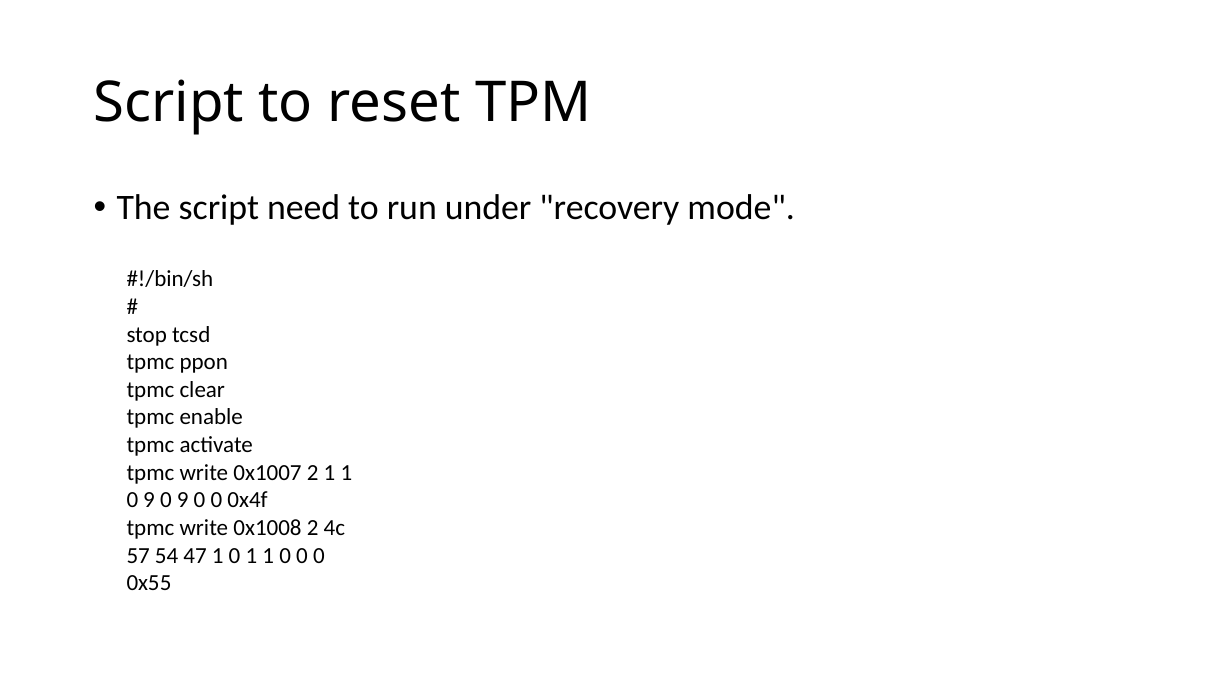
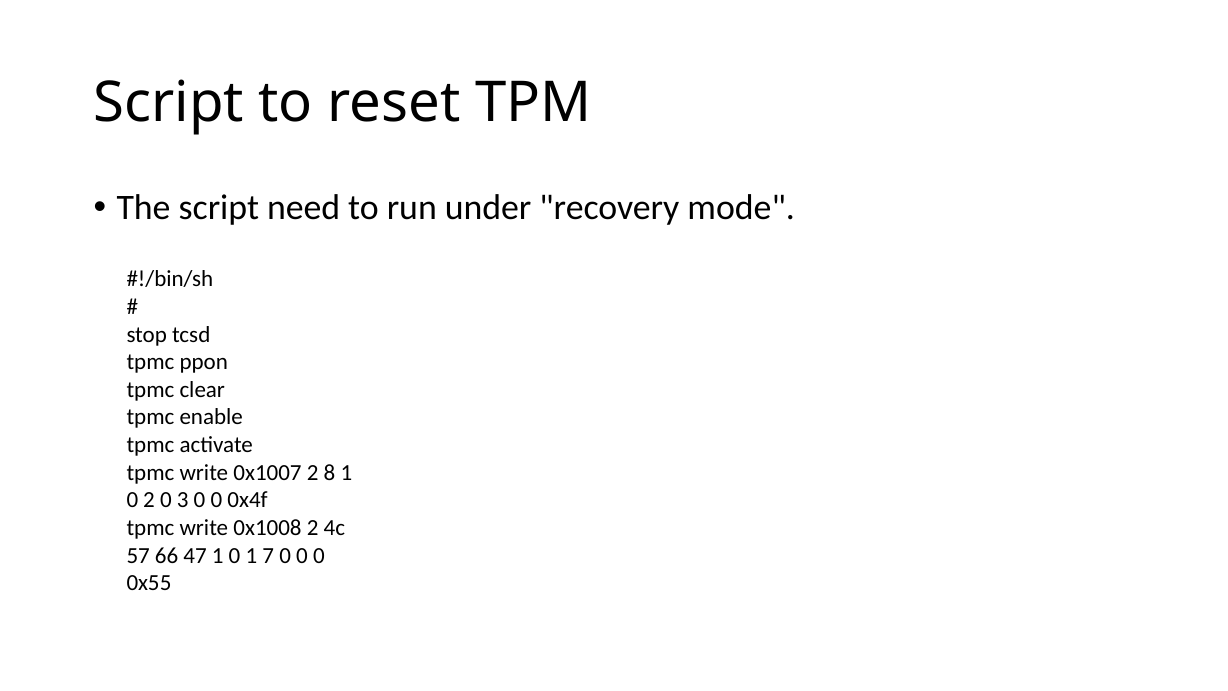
2 1: 1 -> 8
9 at (149, 500): 9 -> 2
9 at (183, 500): 9 -> 3
54: 54 -> 66
0 1 1: 1 -> 7
